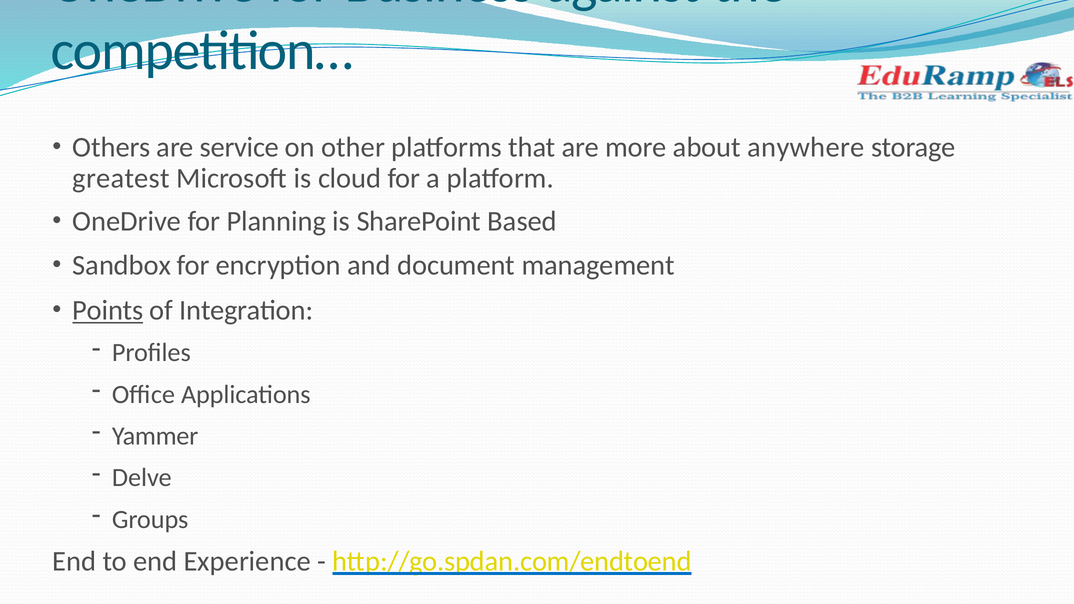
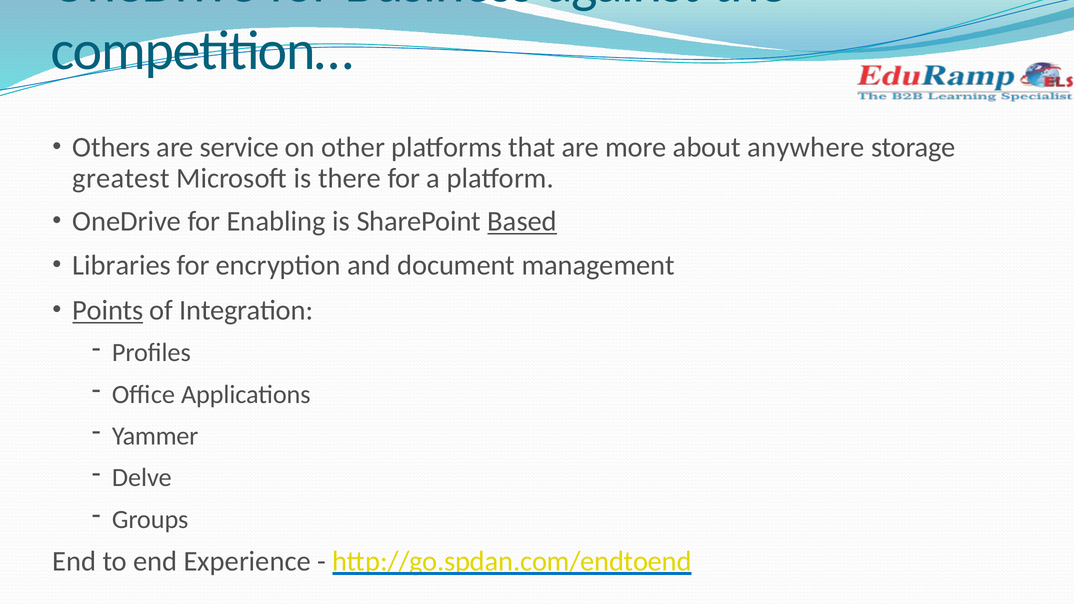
cloud: cloud -> there
Planning: Planning -> Enabling
Based underline: none -> present
Sandbox: Sandbox -> Libraries
